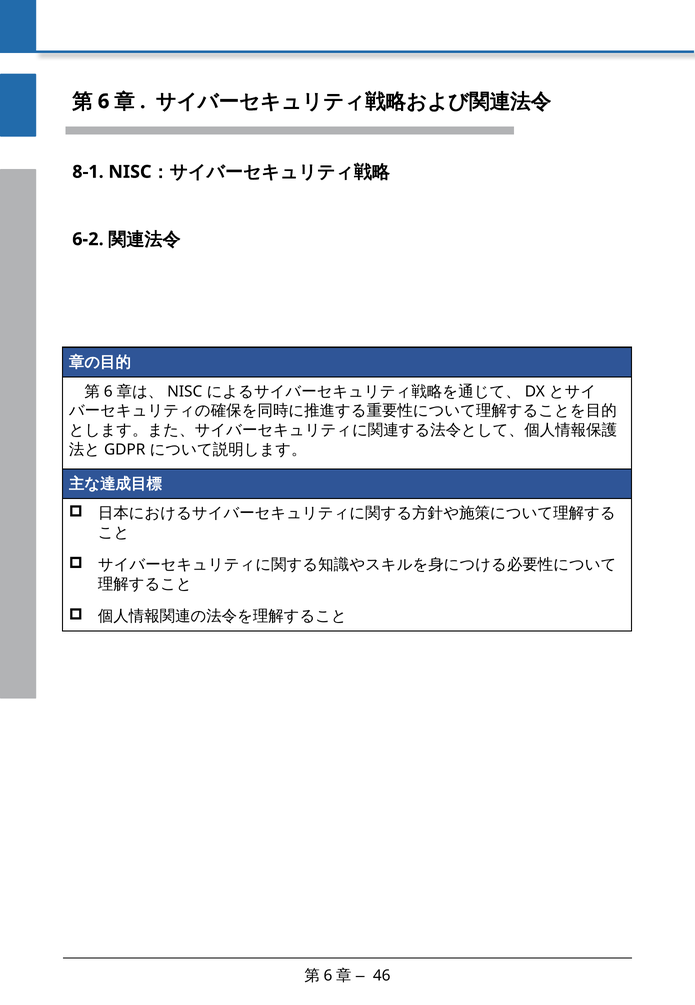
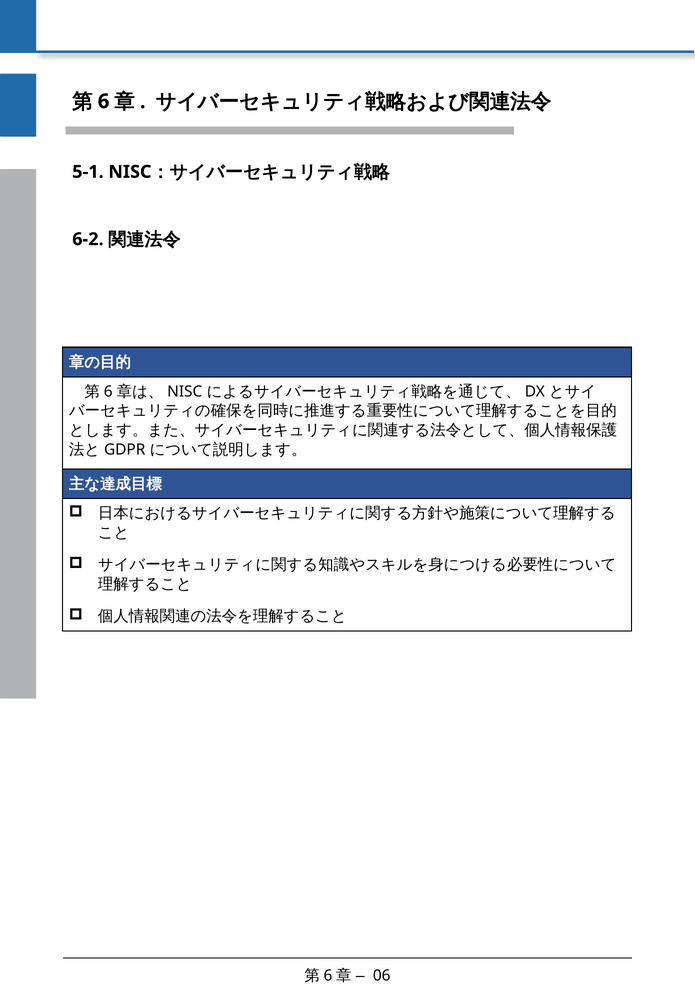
8-1: 8-1 -> 5-1
46: 46 -> 06
